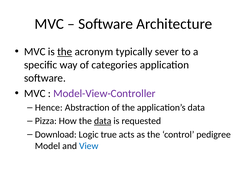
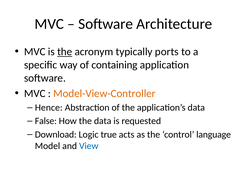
sever: sever -> ports
categories: categories -> containing
Model-View-Controller colour: purple -> orange
Pizza: Pizza -> False
data at (103, 121) underline: present -> none
pedigree: pedigree -> language
